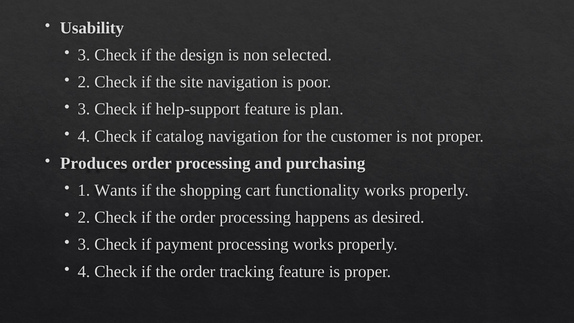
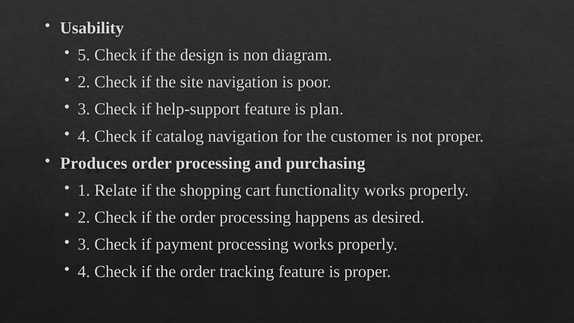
3 at (84, 55): 3 -> 5
selected: selected -> diagram
Wants: Wants -> Relate
